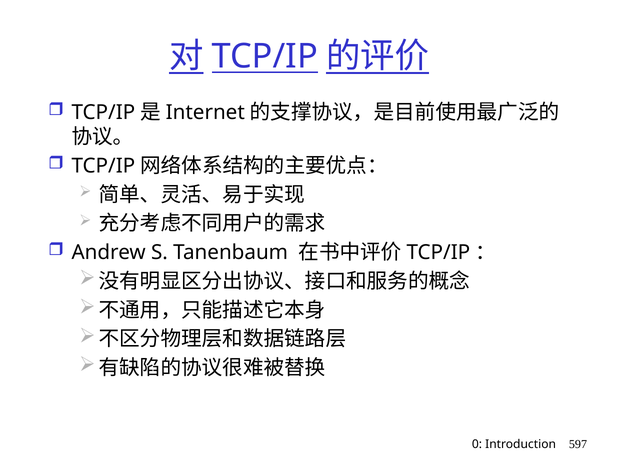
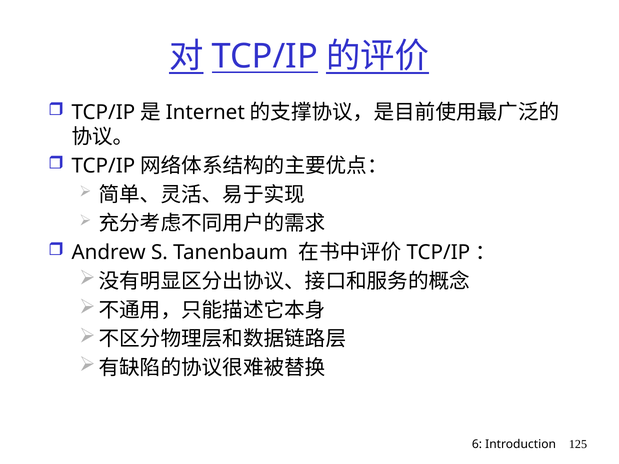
0: 0 -> 6
597: 597 -> 125
